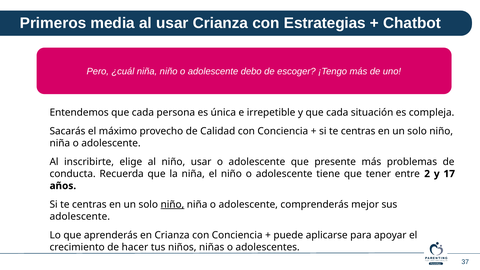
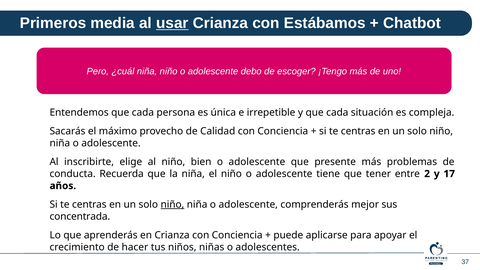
usar at (172, 23) underline: none -> present
Estrategias: Estrategias -> Estábamos
niño usar: usar -> bien
adolescente at (80, 216): adolescente -> concentrada
